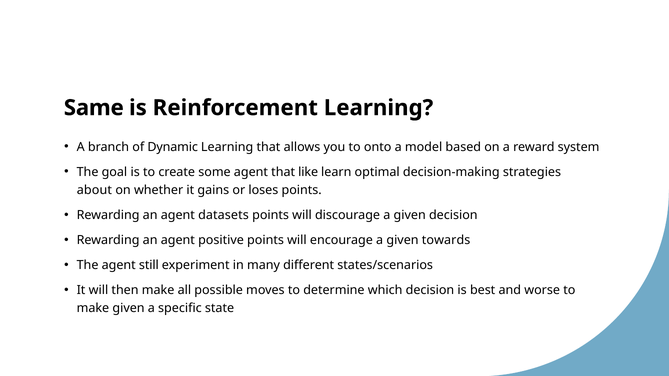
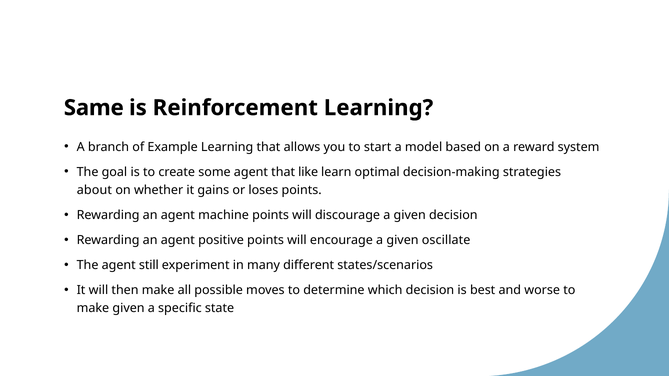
Dynamic: Dynamic -> Example
onto: onto -> start
datasets: datasets -> machine
towards: towards -> oscillate
